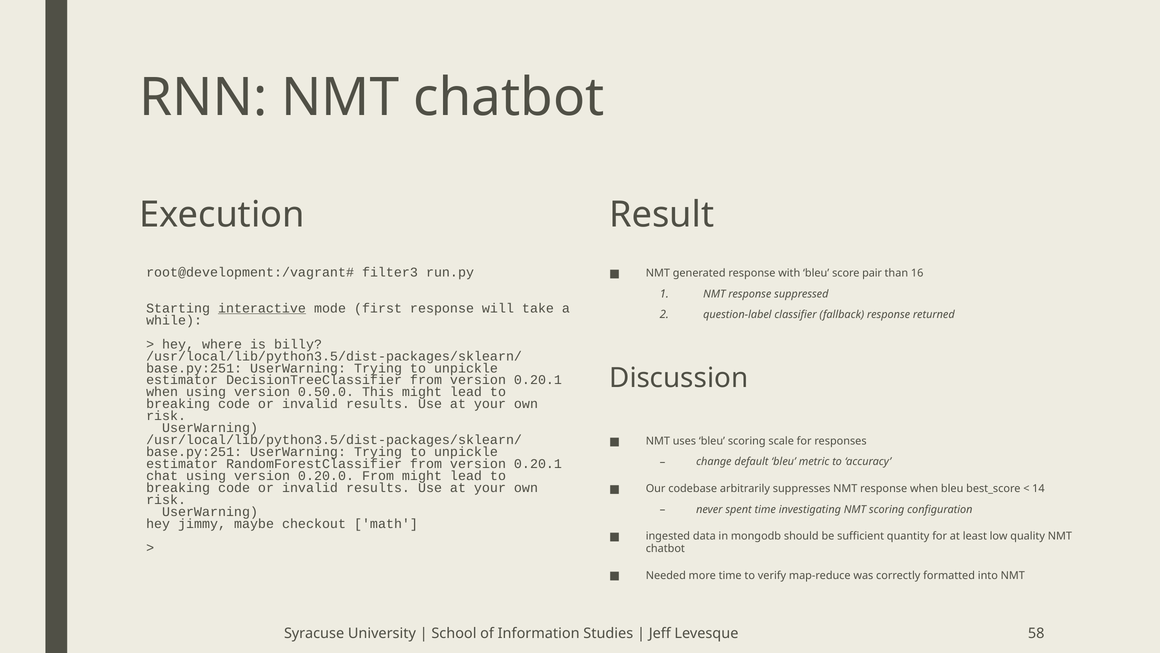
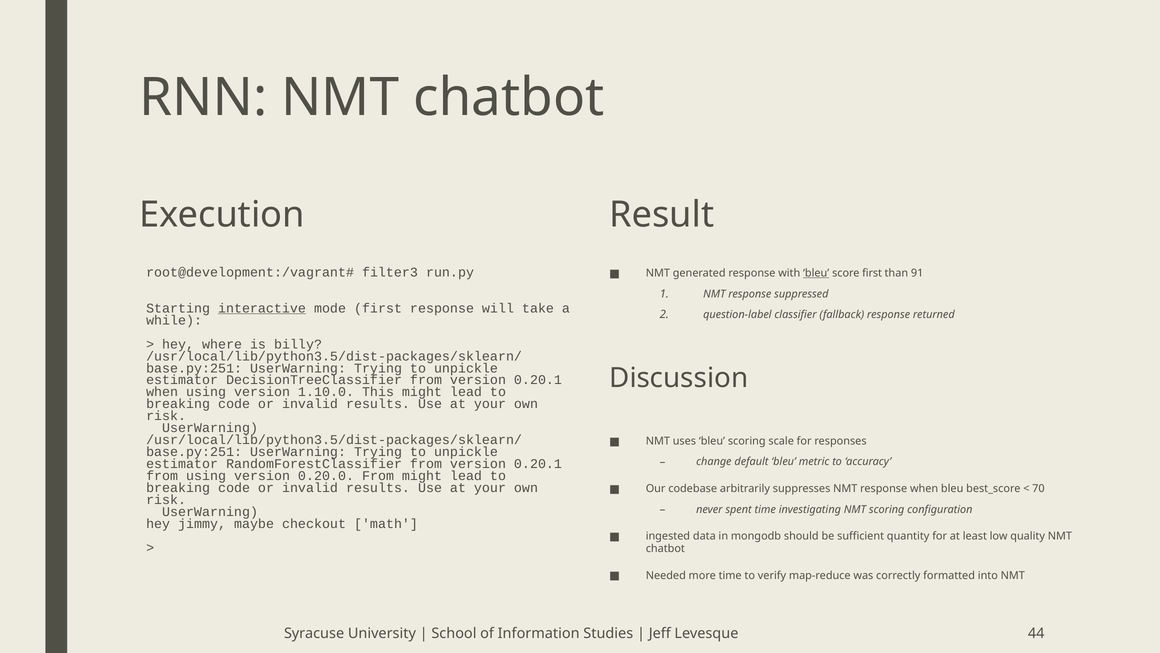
bleu at (816, 273) underline: none -> present
score pair: pair -> first
16: 16 -> 91
0.50.0: 0.50.0 -> 1.10.0
chat at (162, 476): chat -> from
14: 14 -> 70
58: 58 -> 44
